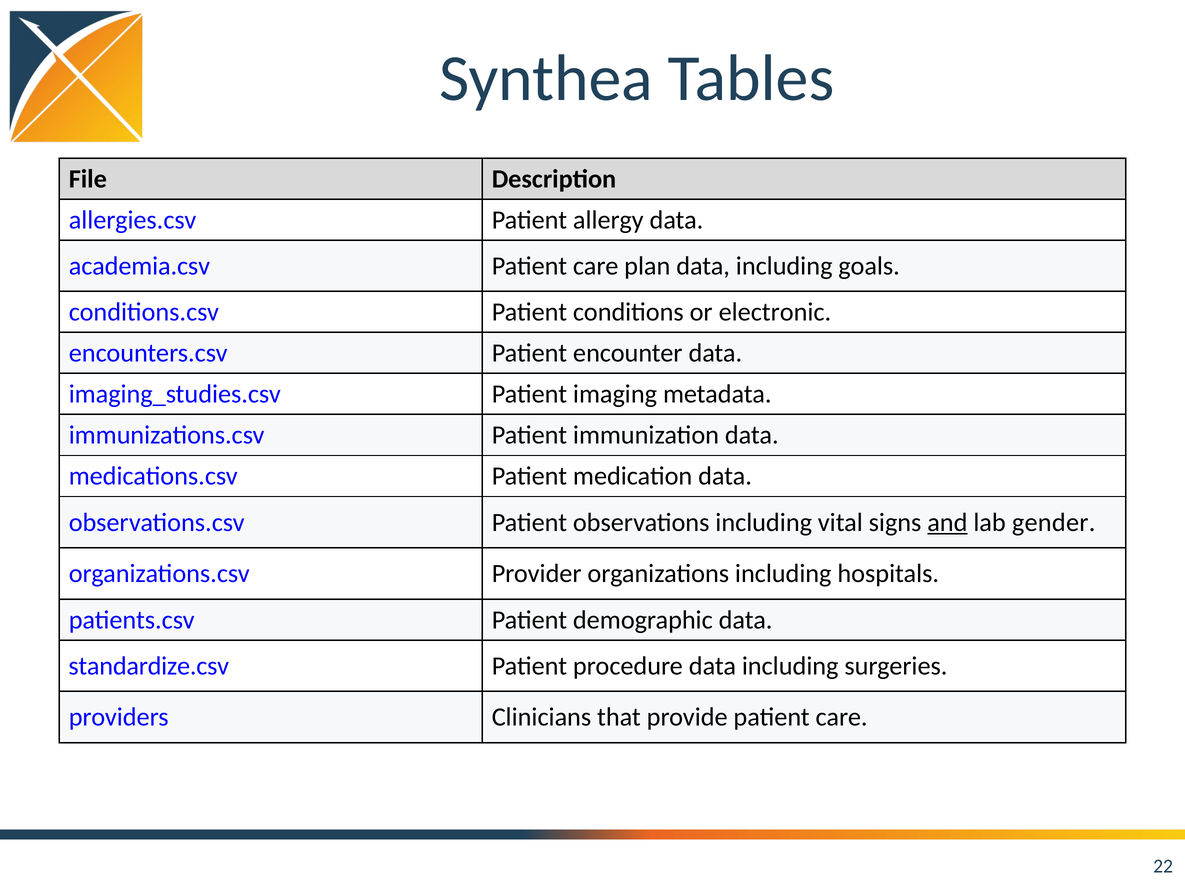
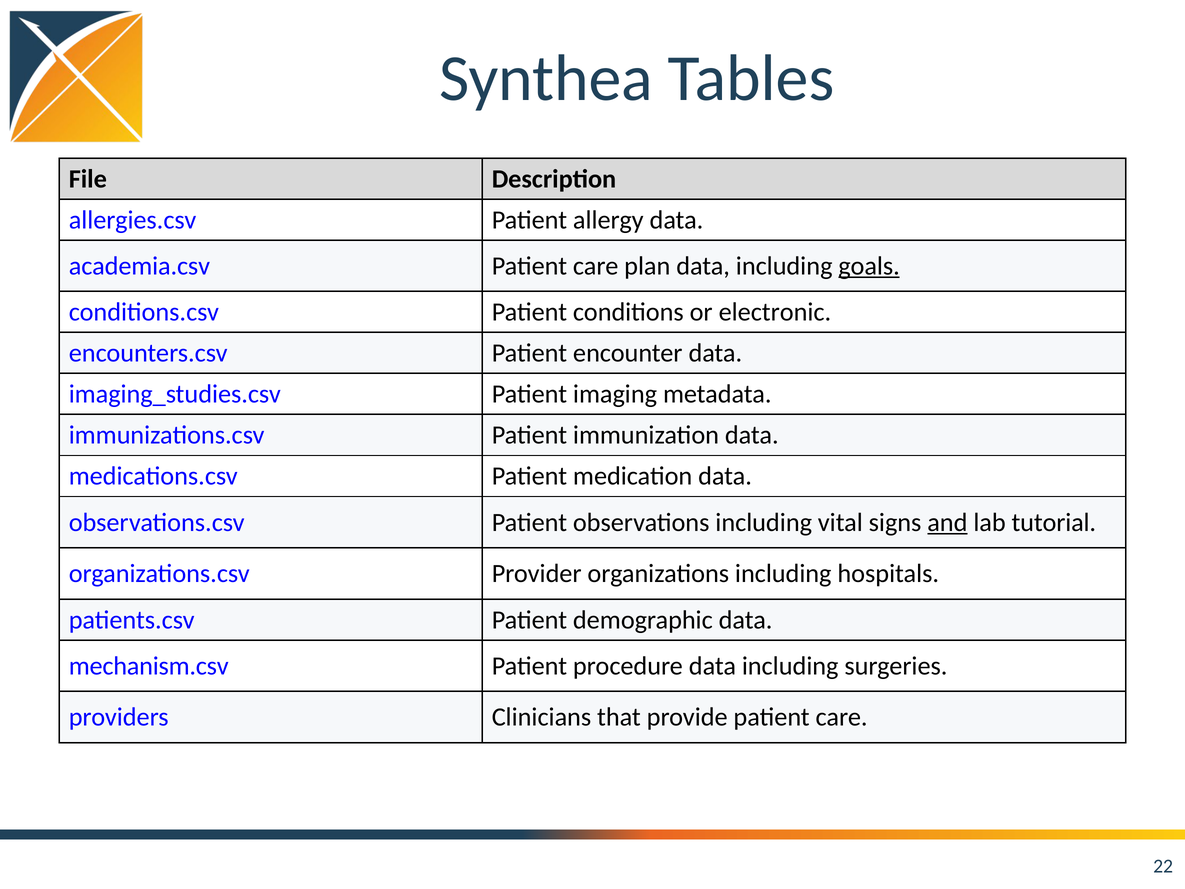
goals underline: none -> present
gender: gender -> tutorial
standardize.csv: standardize.csv -> mechanism.csv
